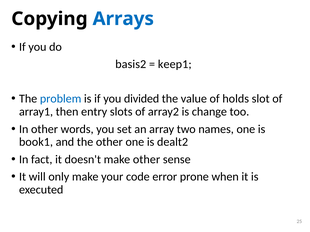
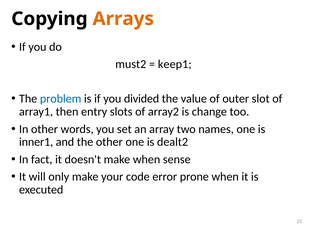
Arrays colour: blue -> orange
basis2: basis2 -> must2
holds: holds -> outer
book1: book1 -> inner1
make other: other -> when
